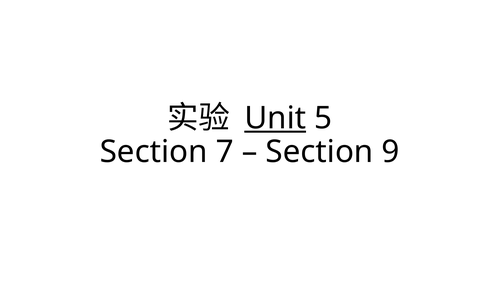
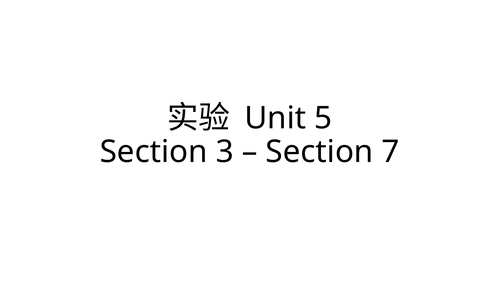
Unit underline: present -> none
7: 7 -> 3
9: 9 -> 7
